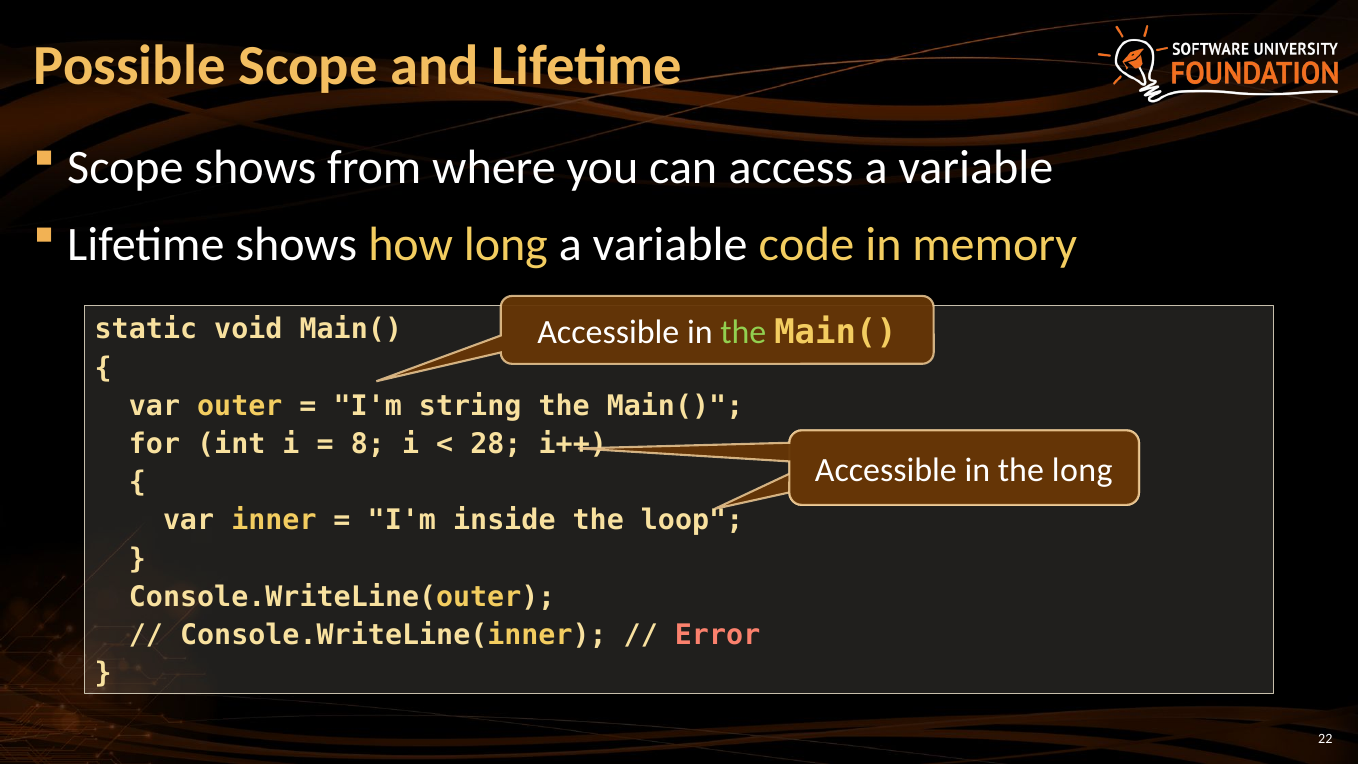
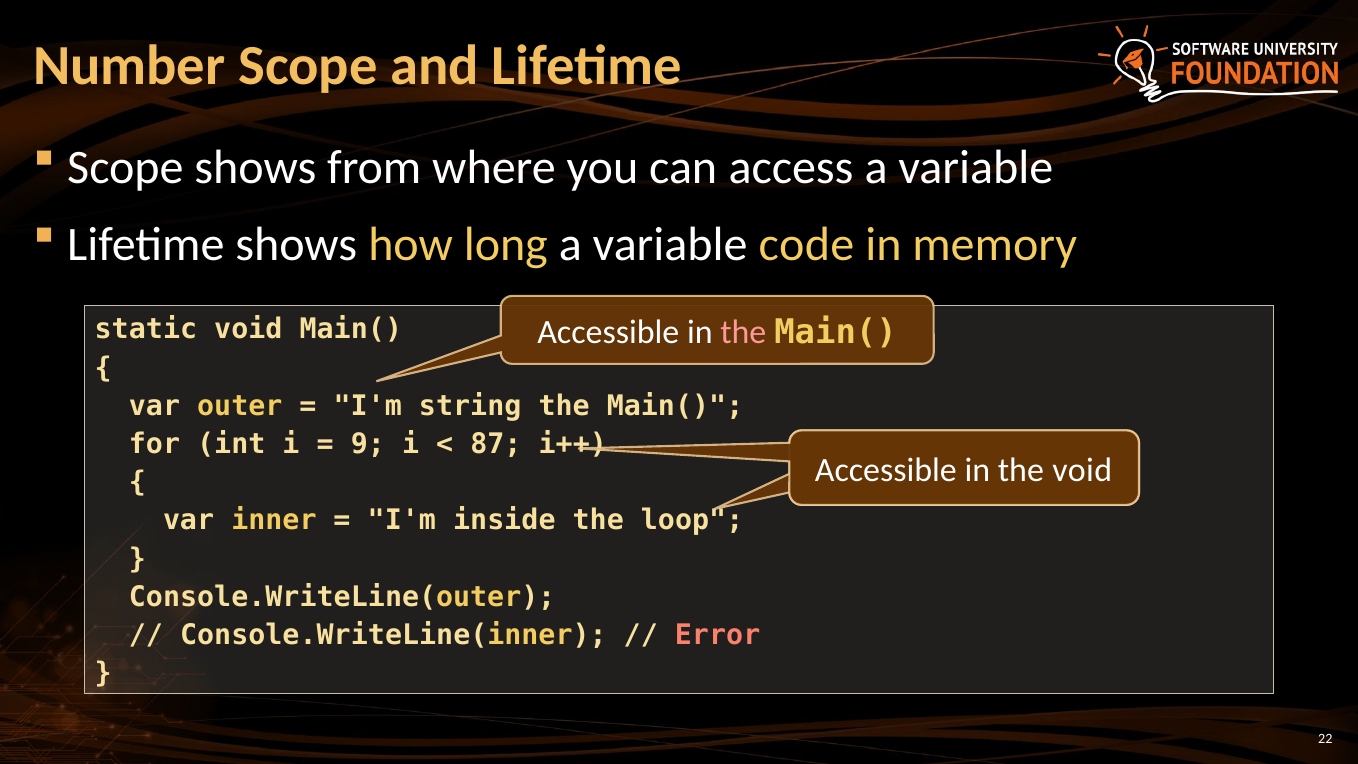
Possible: Possible -> Number
the at (743, 332) colour: light green -> pink
8: 8 -> 9
28: 28 -> 87
the long: long -> void
